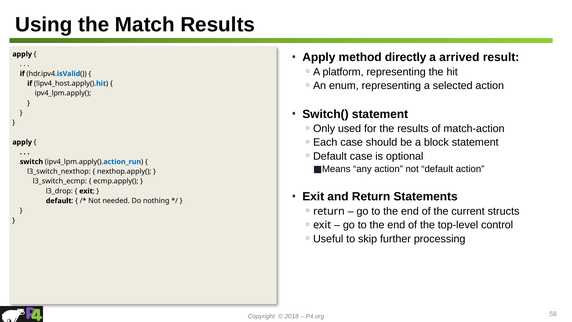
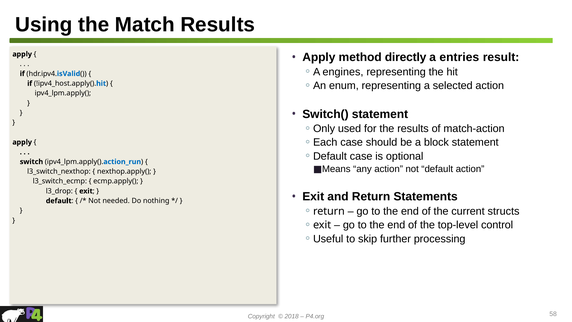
arrived: arrived -> entries
platform: platform -> engines
